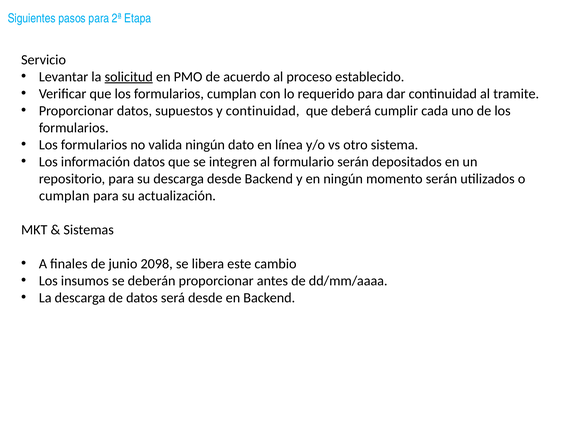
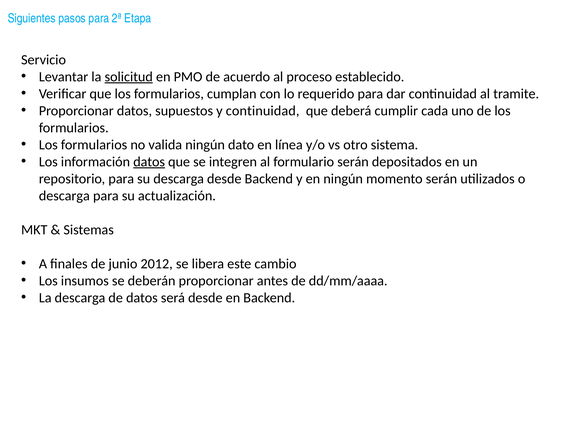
datos at (149, 161) underline: none -> present
cumplan at (64, 195): cumplan -> descarga
2098: 2098 -> 2012
